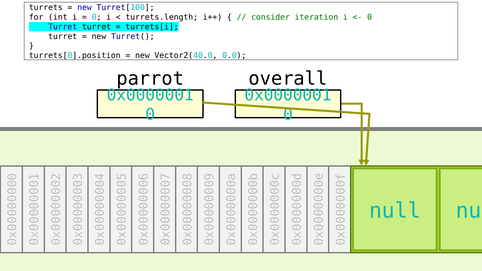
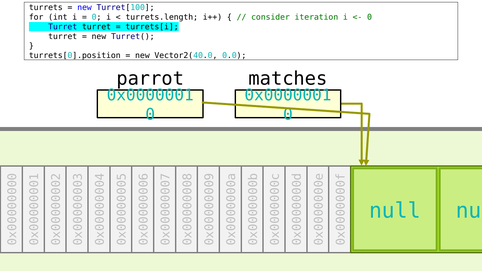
overall: overall -> matches
